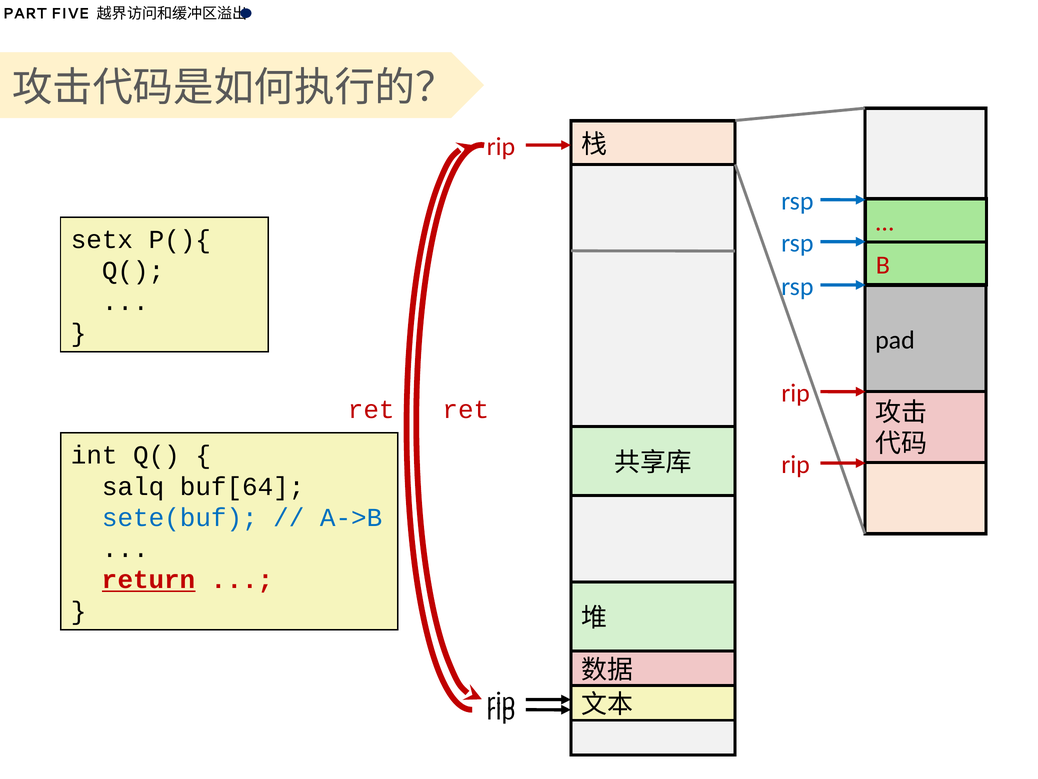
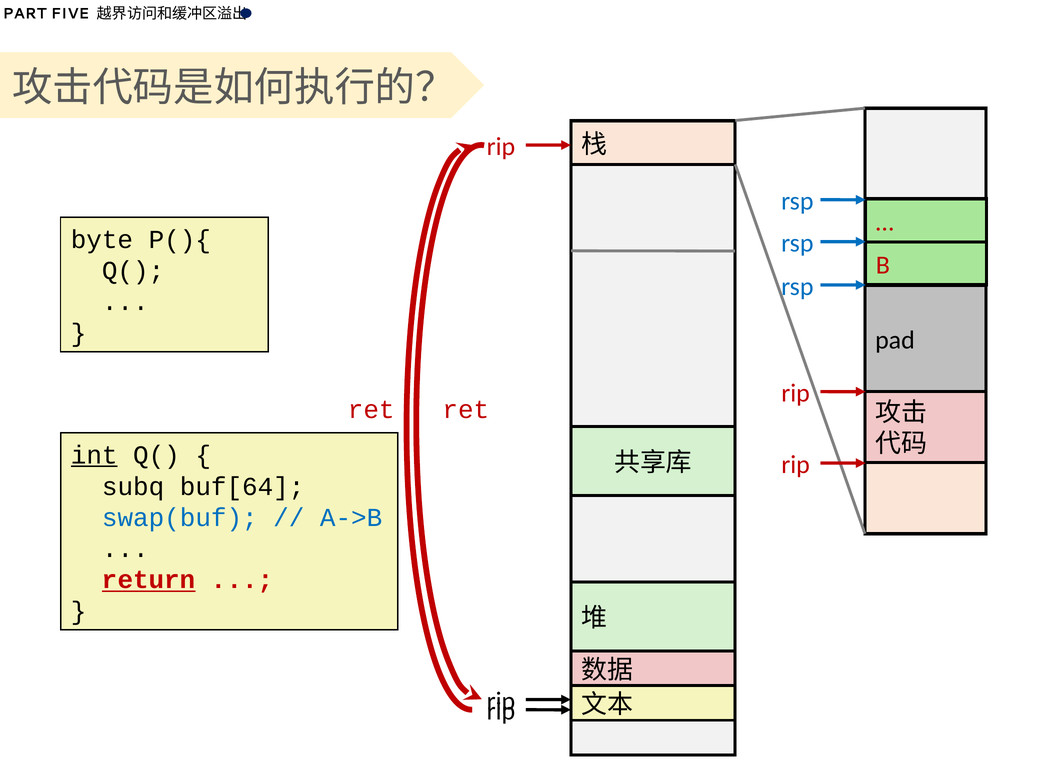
setx: setx -> byte
int underline: none -> present
salq: salq -> subq
sete(buf: sete(buf -> swap(buf
